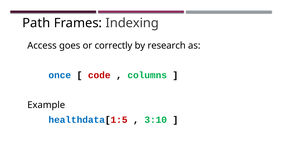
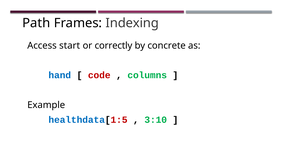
goes: goes -> start
research: research -> concrete
once: once -> hand
